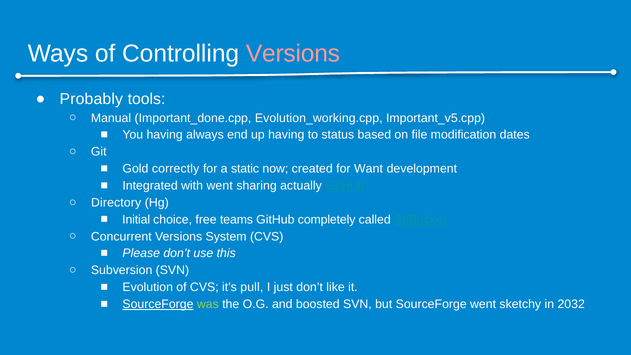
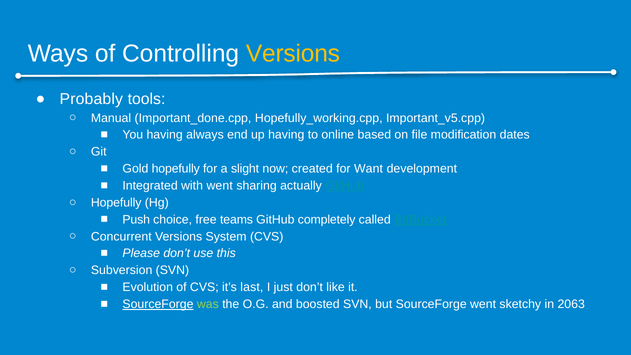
Versions at (293, 53) colour: pink -> yellow
Evolution_working.cpp: Evolution_working.cpp -> Hopefully_working.cpp
status: status -> online
Gold correctly: correctly -> hopefully
static: static -> slight
Directory at (116, 203): Directory -> Hopefully
Initial: Initial -> Push
pull: pull -> last
2032: 2032 -> 2063
